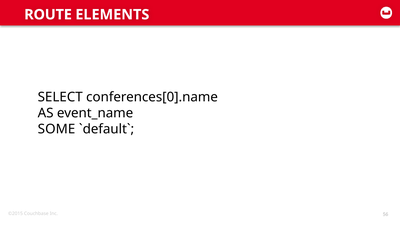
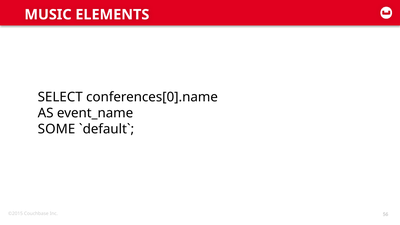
ROUTE: ROUTE -> MUSIC
